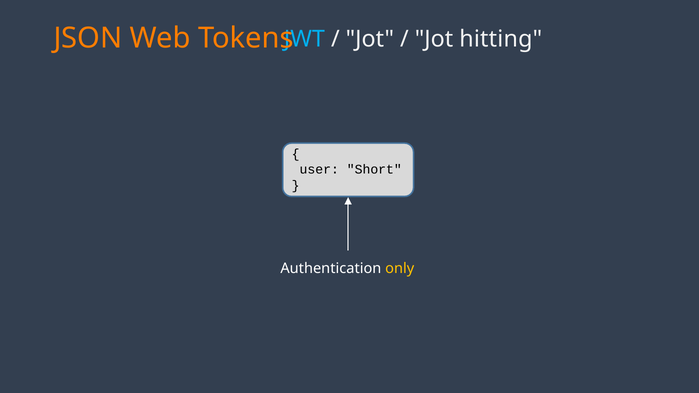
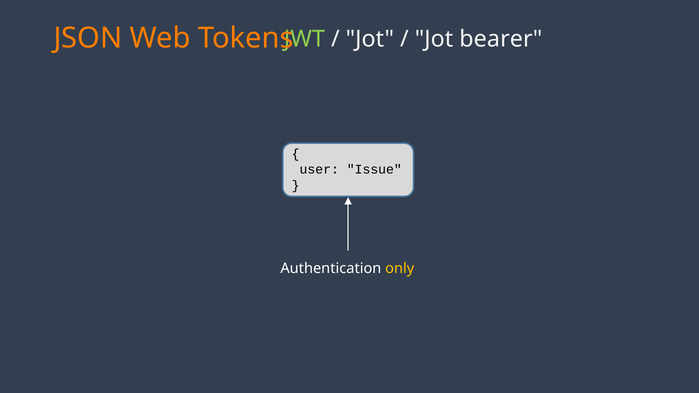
JWT colour: light blue -> light green
hitting: hitting -> bearer
Short: Short -> Issue
